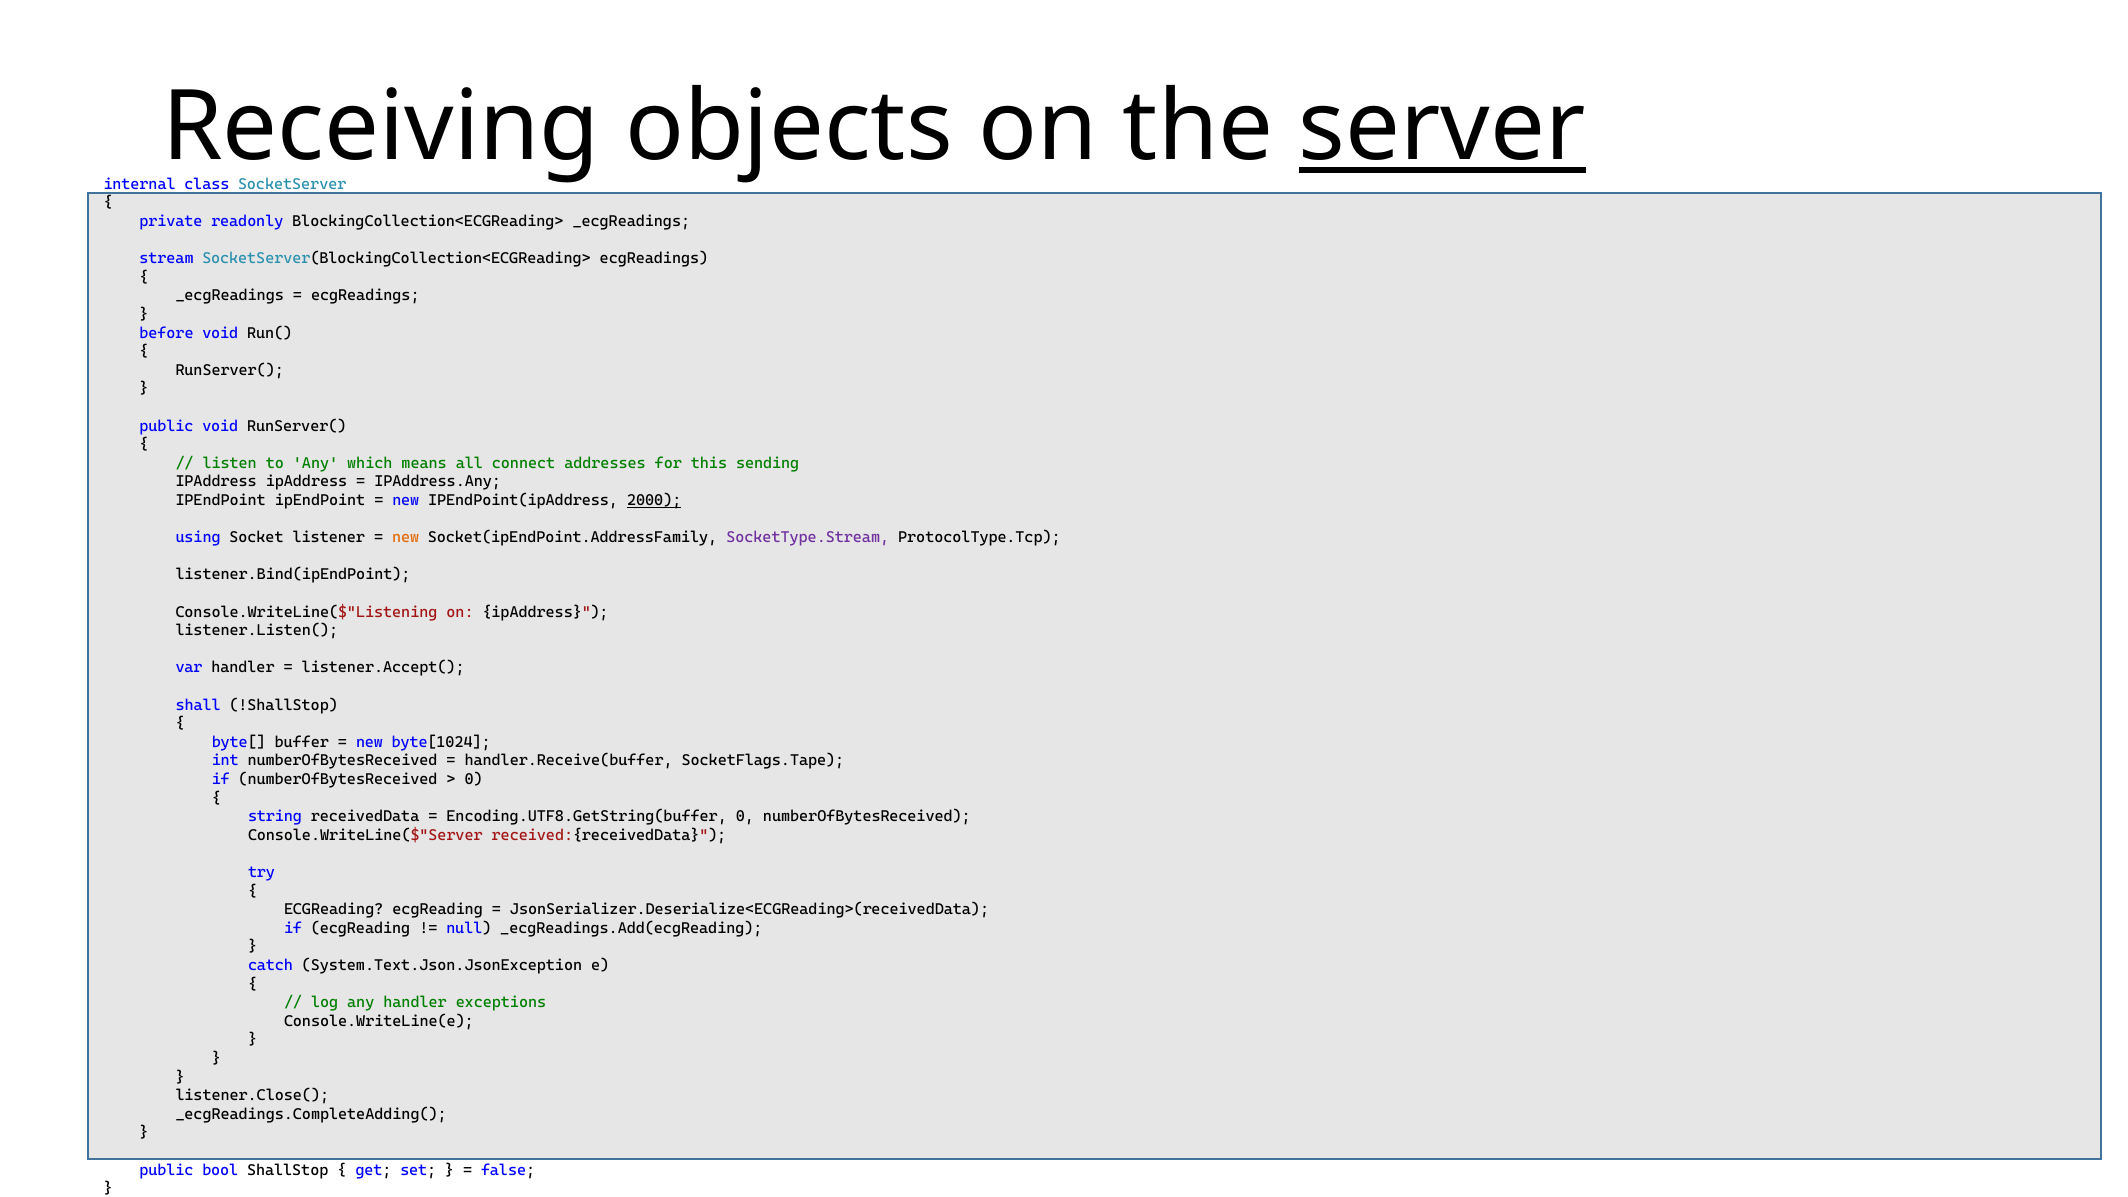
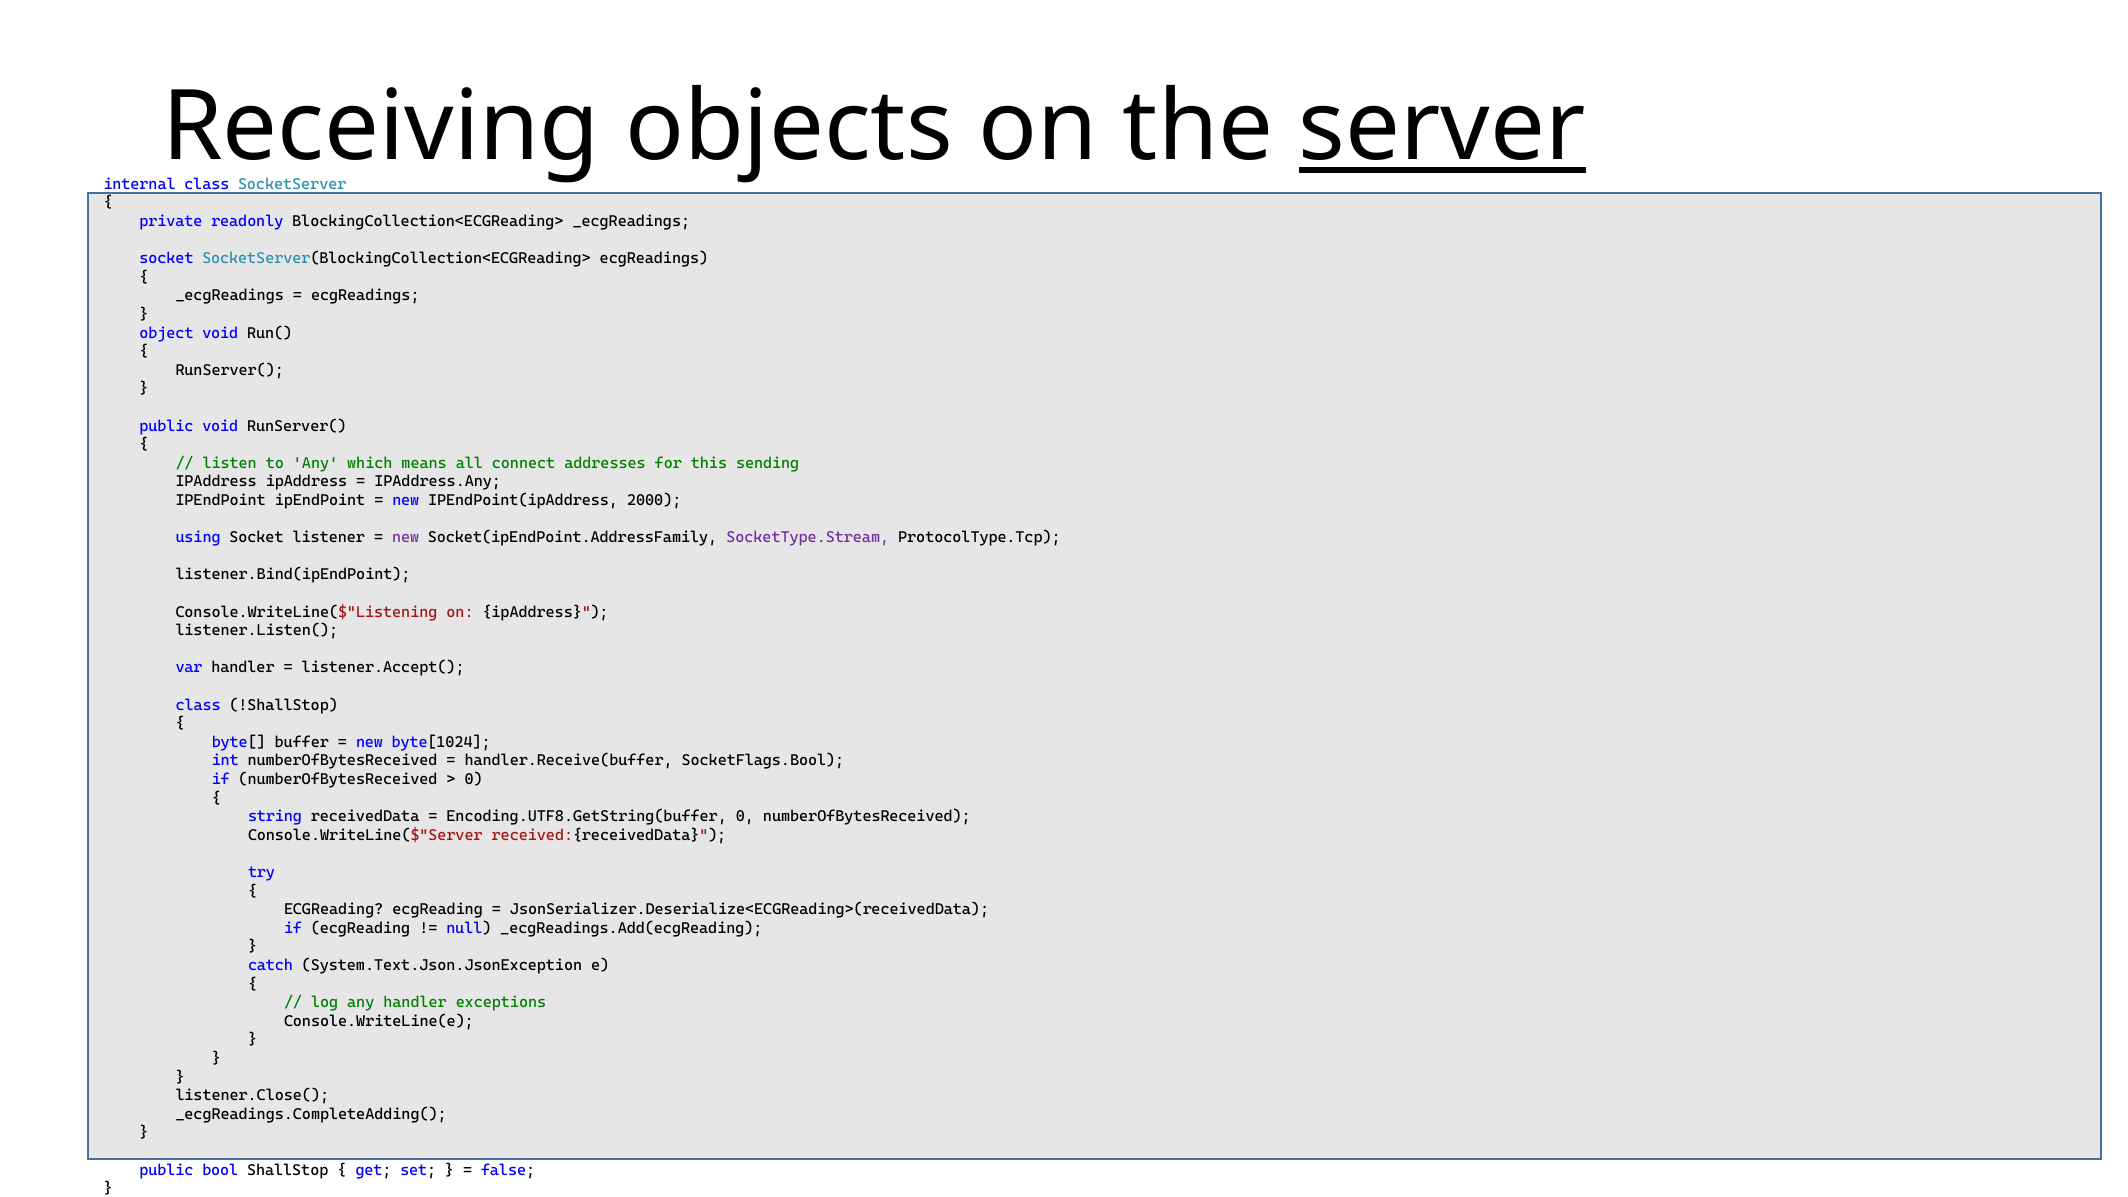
stream at (167, 259): stream -> socket
before: before -> object
2000 underline: present -> none
new at (406, 538) colour: orange -> purple
shall at (198, 705): shall -> class
SocketFlags.Tape: SocketFlags.Tape -> SocketFlags.Bool
